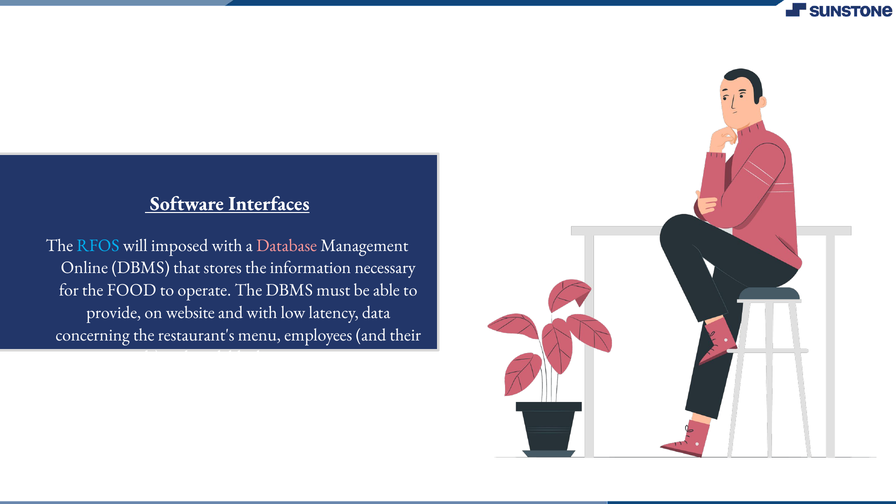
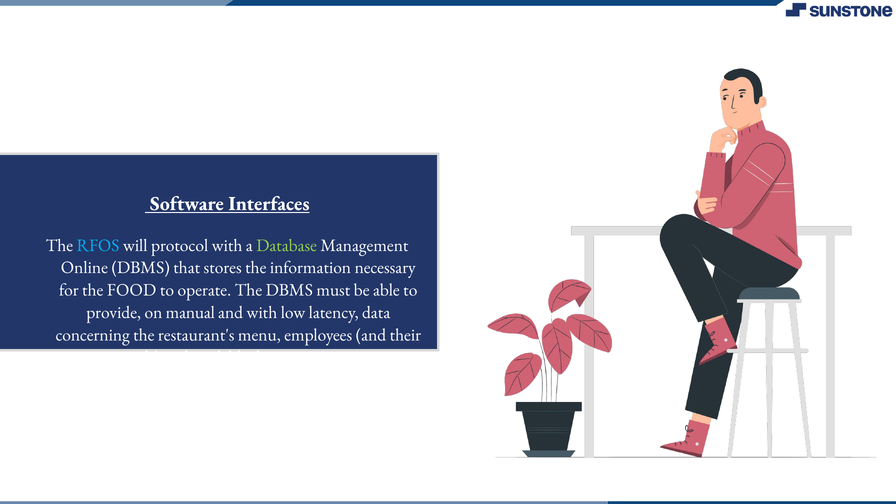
imposed: imposed -> protocol
Database colour: pink -> light green
website: website -> manual
